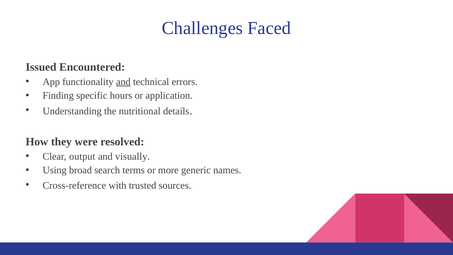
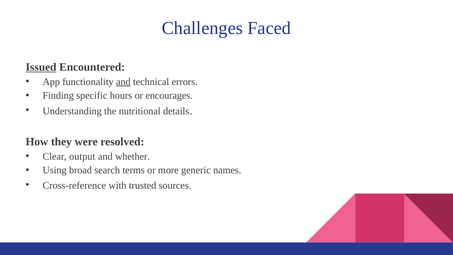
Issued underline: none -> present
application: application -> encourages
visually: visually -> whether
